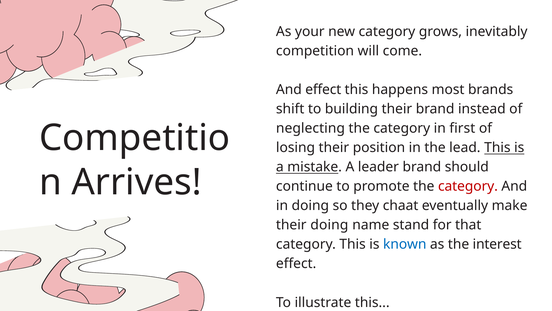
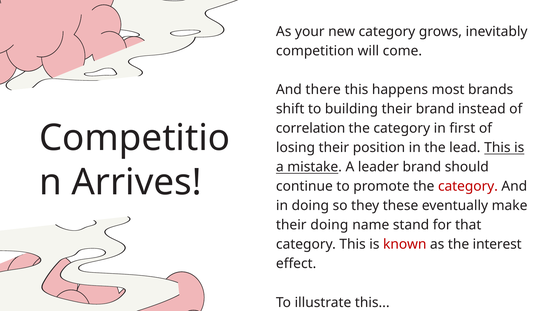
And effect: effect -> there
neglecting: neglecting -> correlation
chaat: chaat -> these
known colour: blue -> red
